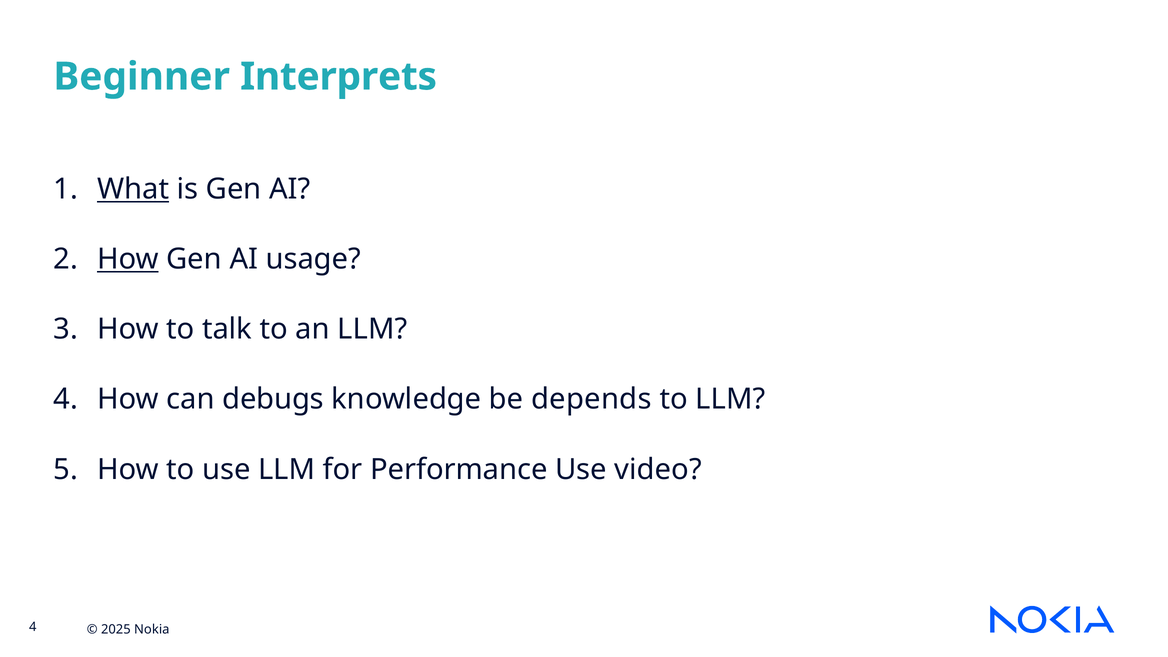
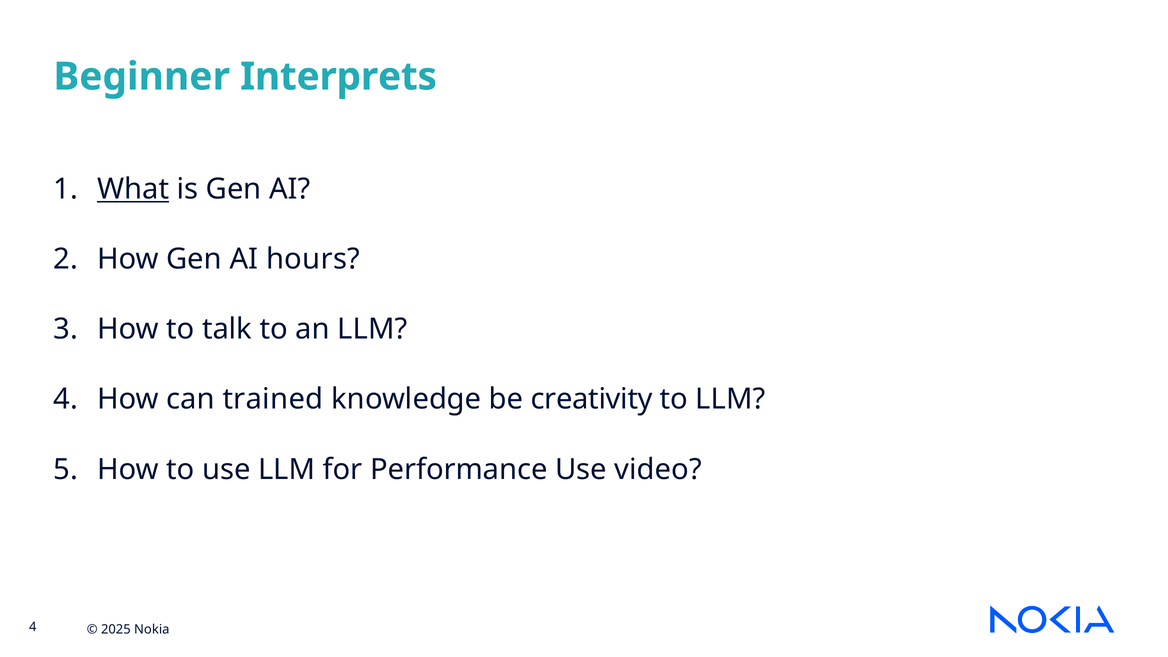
How at (128, 259) underline: present -> none
usage: usage -> hours
debugs: debugs -> trained
depends: depends -> creativity
